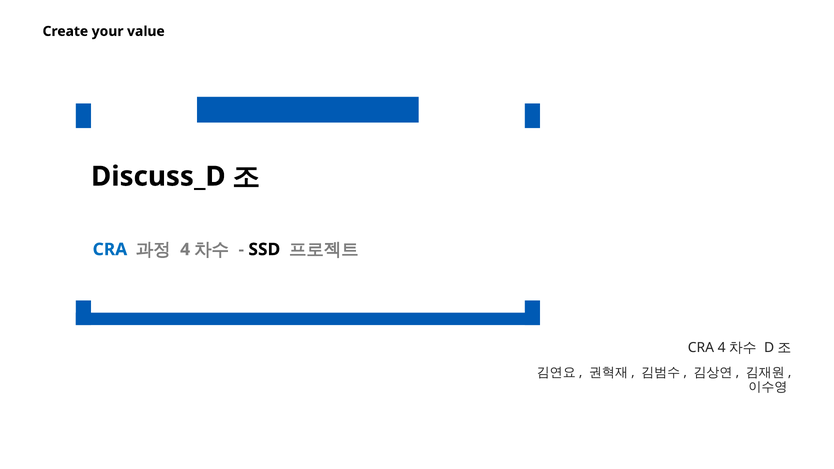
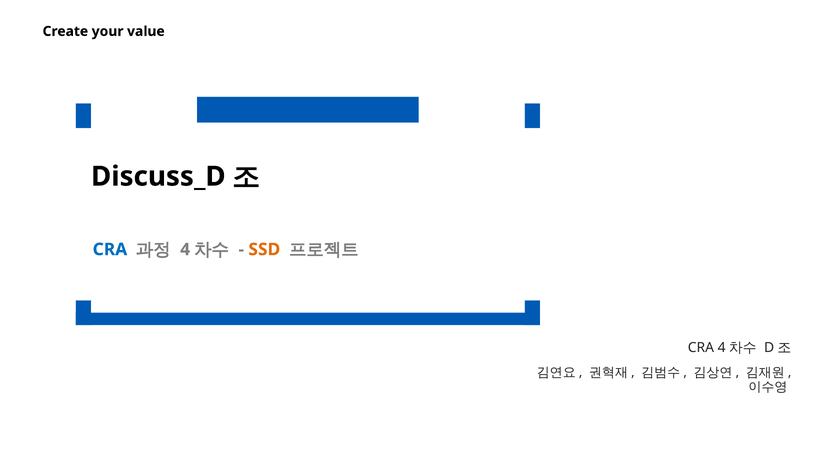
SSD colour: black -> orange
